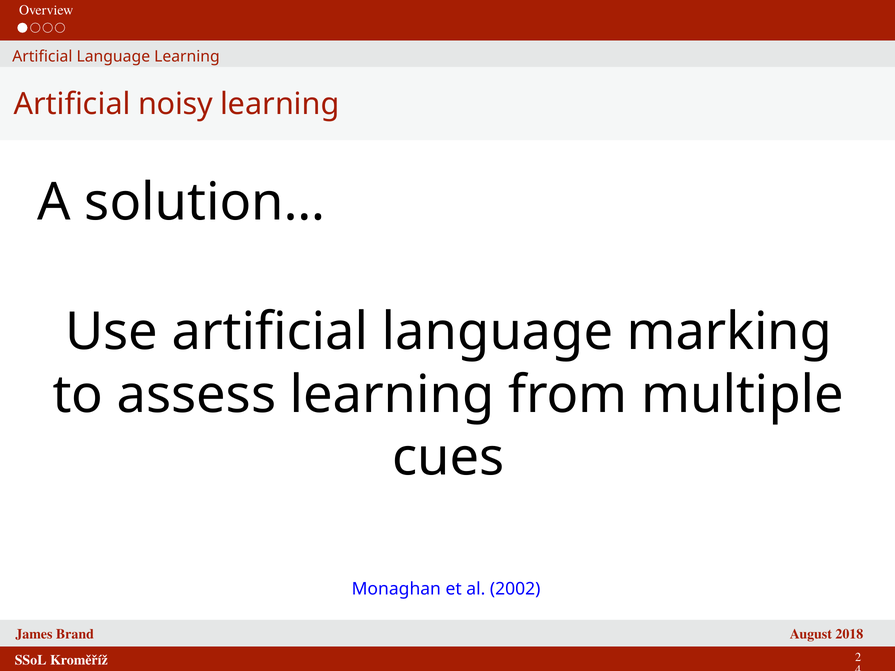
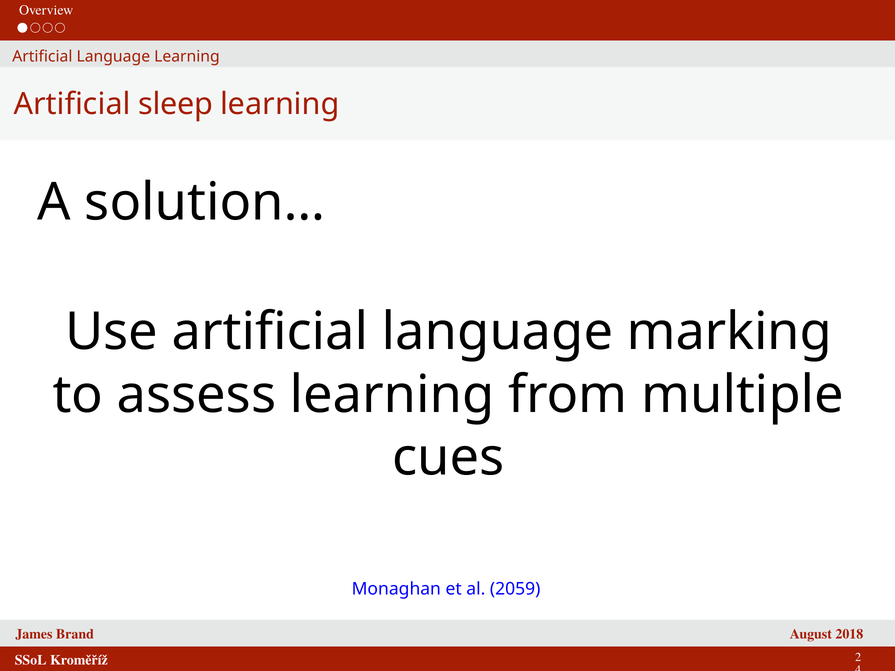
noisy: noisy -> sleep
2002: 2002 -> 2059
